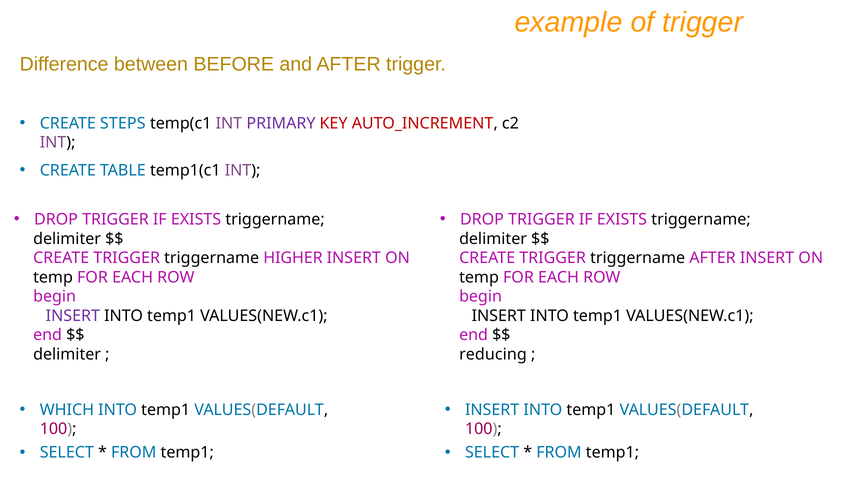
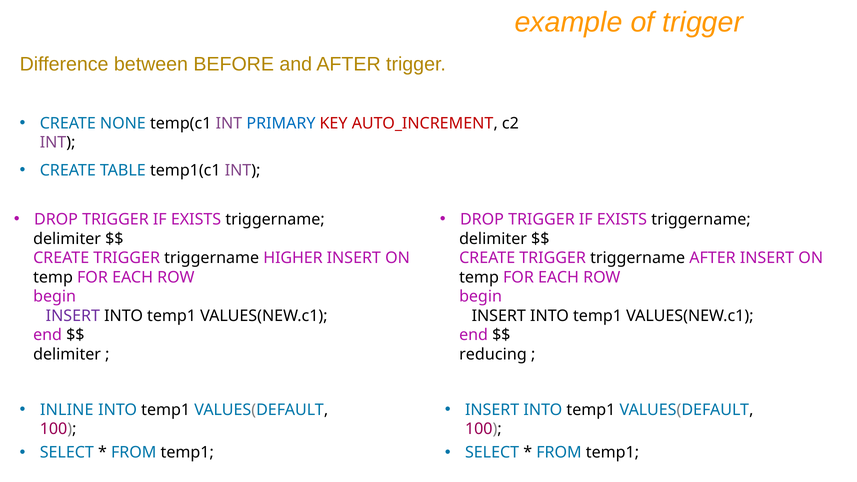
STEPS: STEPS -> NONE
PRIMARY colour: purple -> blue
WHICH: WHICH -> INLINE
